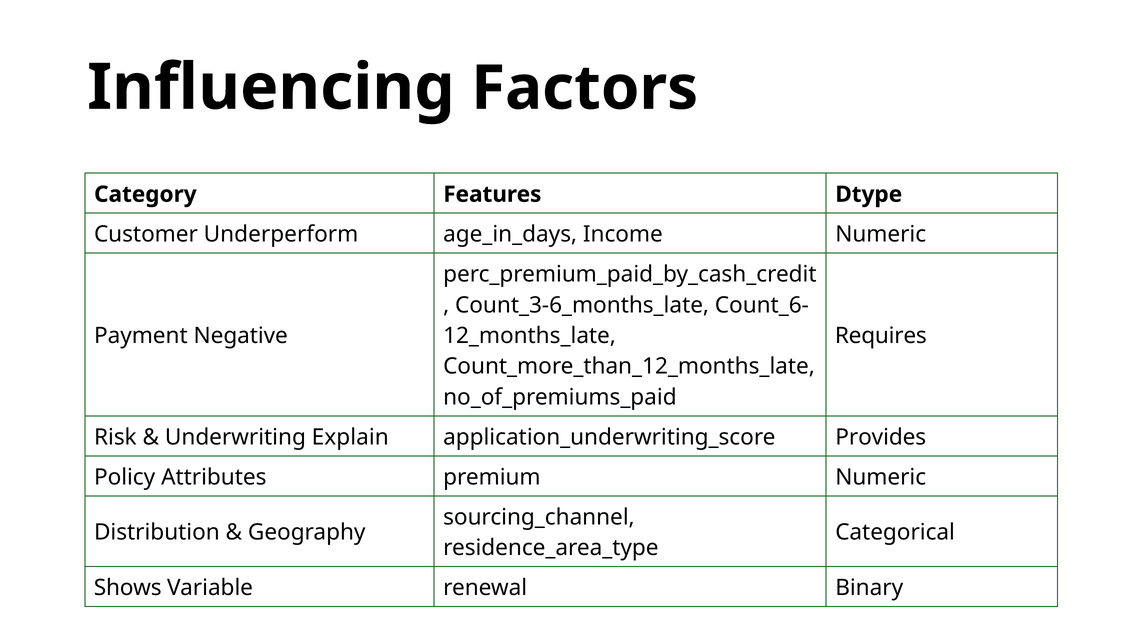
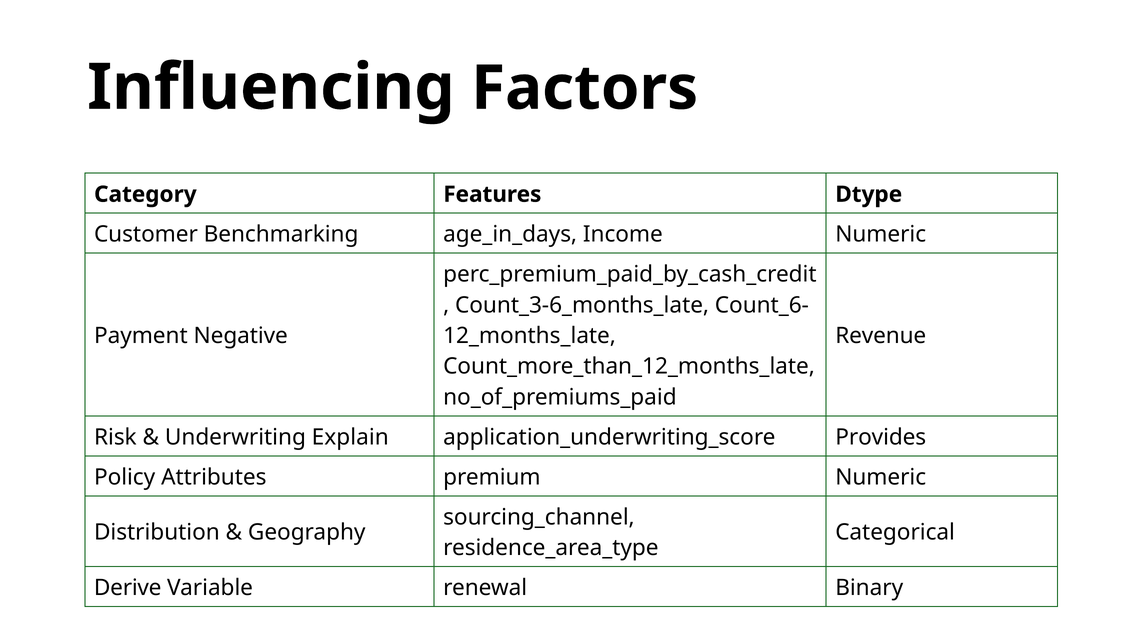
Underperform: Underperform -> Benchmarking
Requires: Requires -> Revenue
Shows: Shows -> Derive
